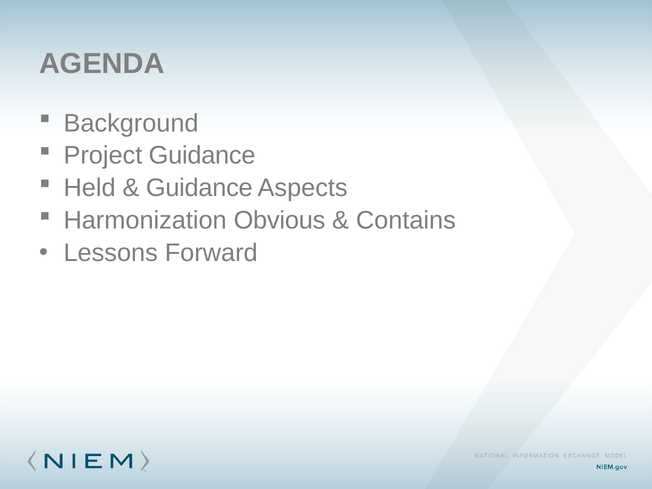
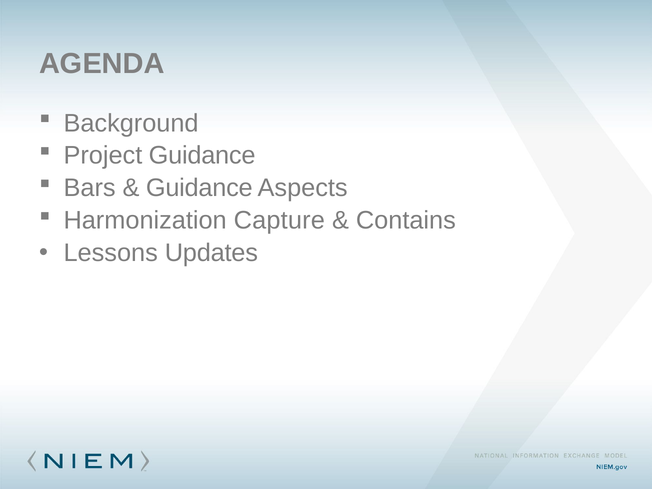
Held: Held -> Bars
Obvious: Obvious -> Capture
Forward: Forward -> Updates
